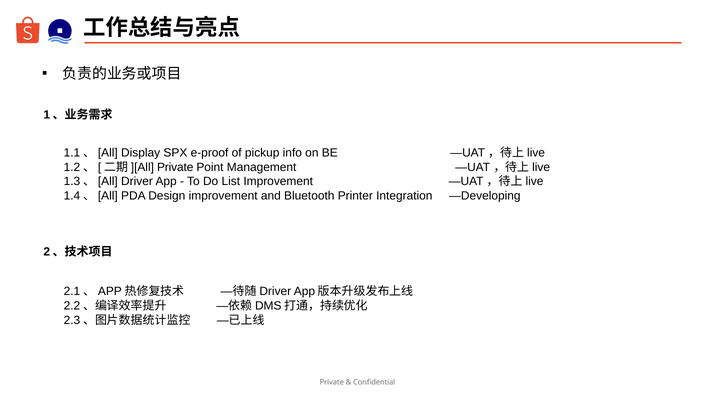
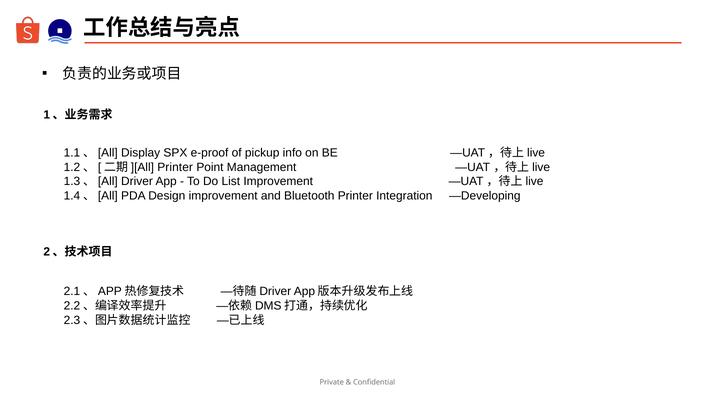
Private at (175, 167): Private -> Printer
